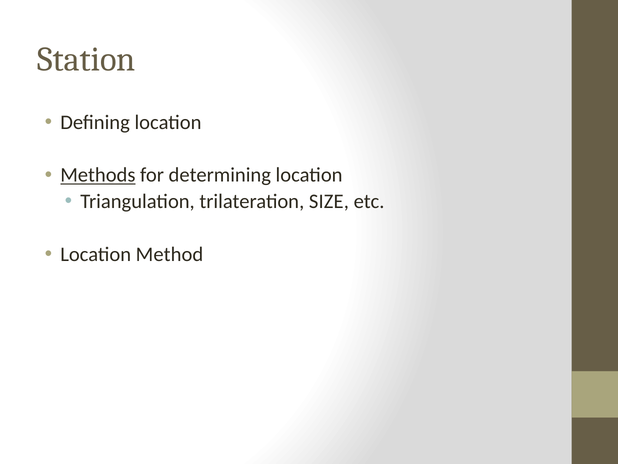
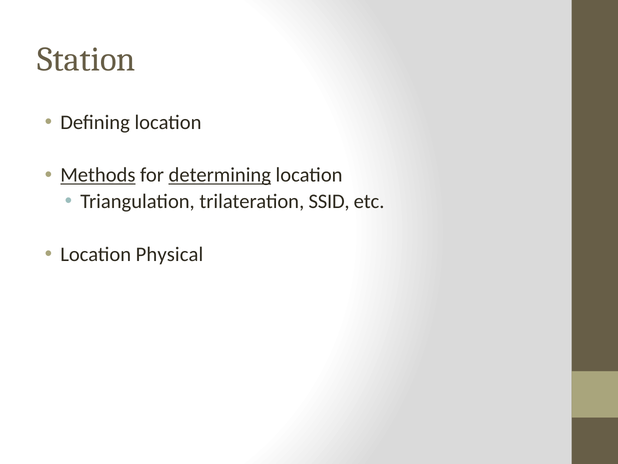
determining underline: none -> present
SIZE: SIZE -> SSID
Method: Method -> Physical
